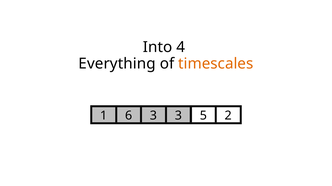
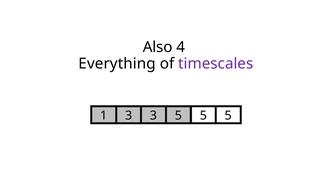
Into: Into -> Also
timescales colour: orange -> purple
1 6: 6 -> 3
3 3: 3 -> 5
2 at (228, 116): 2 -> 5
